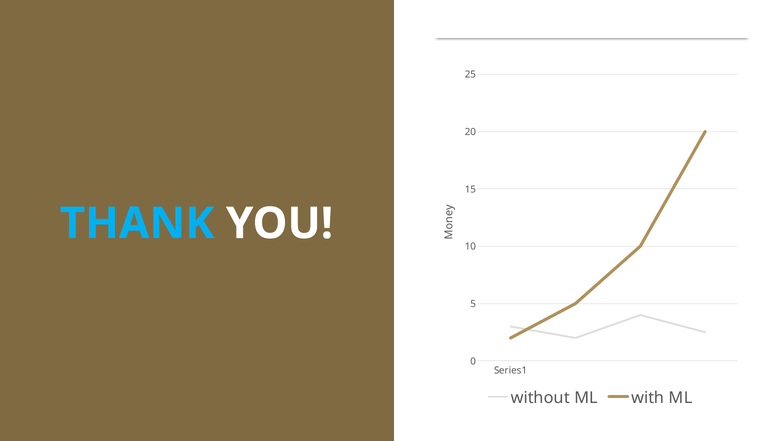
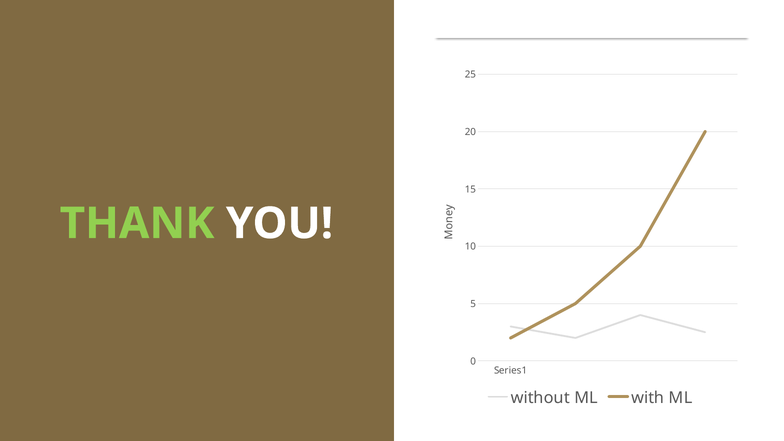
THANK colour: light blue -> light green
